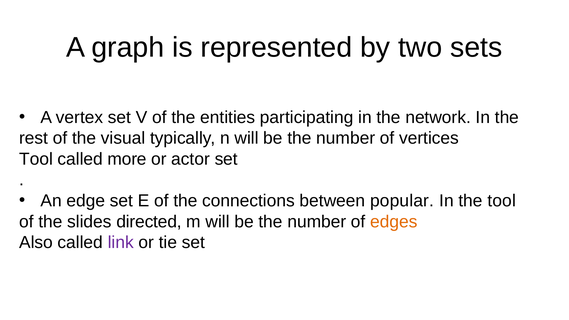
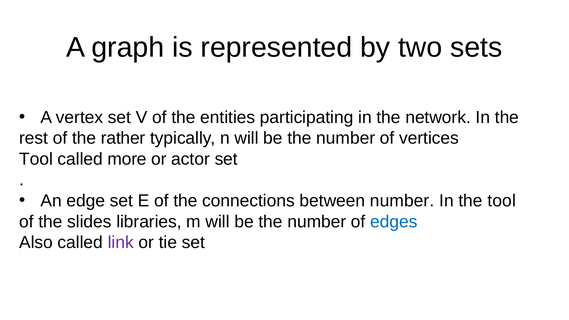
visual: visual -> rather
between popular: popular -> number
directed: directed -> libraries
edges colour: orange -> blue
